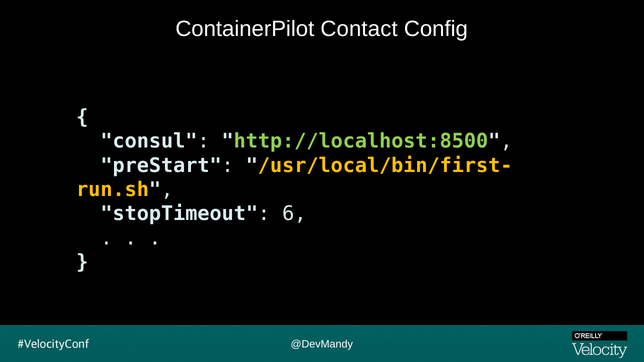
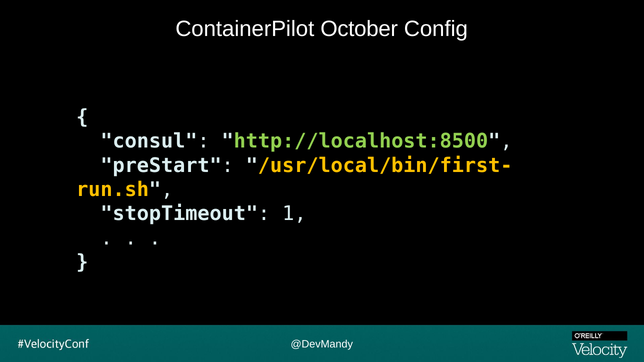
Contact: Contact -> October
6: 6 -> 1
